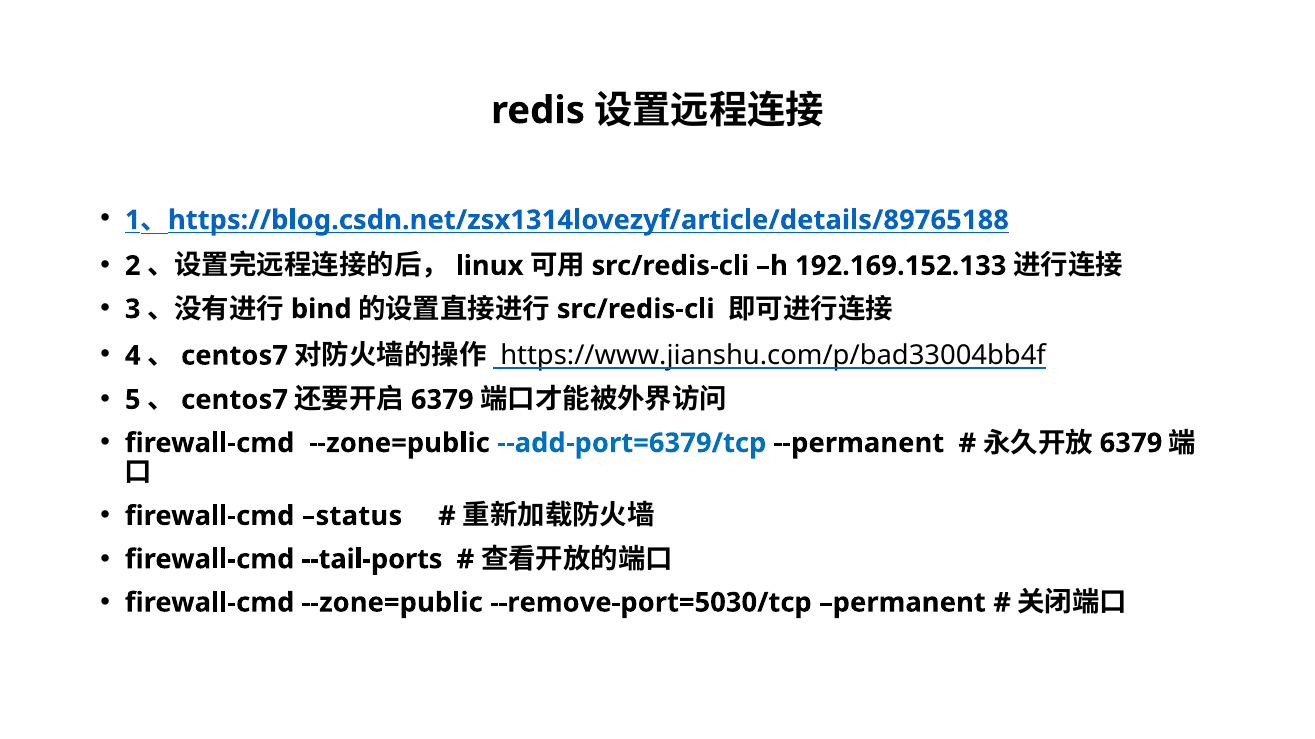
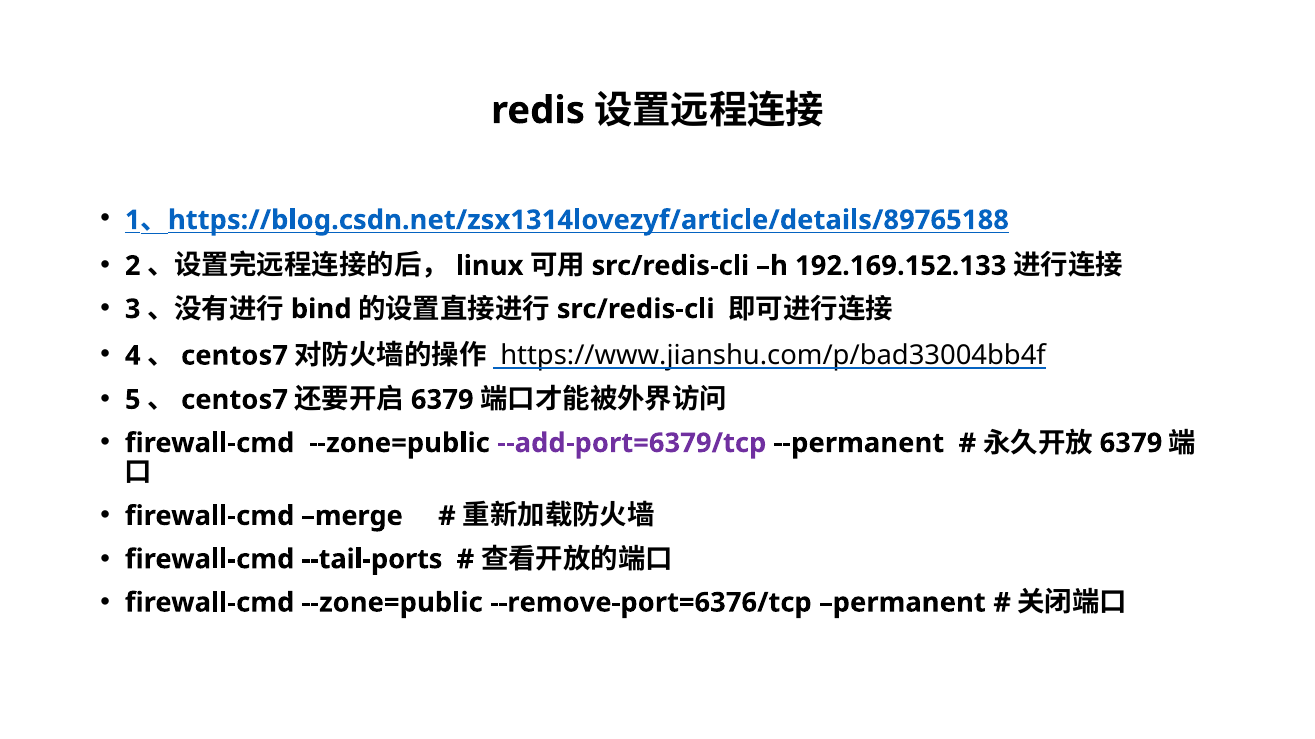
--add-port=6379/tcp colour: blue -> purple
status: status -> merge
--remove-port=5030/tcp: --remove-port=5030/tcp -> --remove-port=6376/tcp
